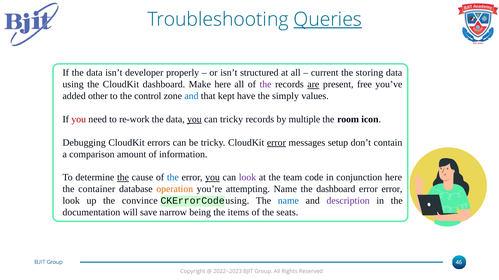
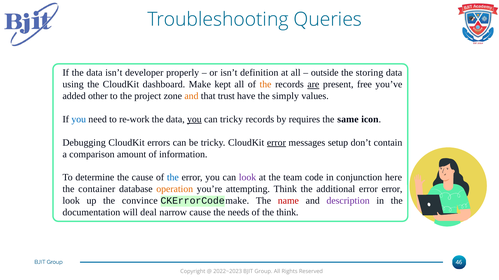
Queries underline: present -> none
structured: structured -> definition
current: current -> outside
Make here: here -> kept
the at (266, 85) colour: purple -> orange
control: control -> project
and at (191, 96) colour: blue -> orange
kept: kept -> trust
you at (79, 120) colour: red -> blue
multiple: multiple -> requires
room: room -> same
the at (123, 178) underline: present -> none
you at (213, 178) underline: present -> none
attempting Name: Name -> Think
the dashboard: dashboard -> additional
CKErrorCode using: using -> make
name at (288, 201) colour: blue -> red
save: save -> deal
narrow being: being -> cause
items: items -> needs
the seats: seats -> think
